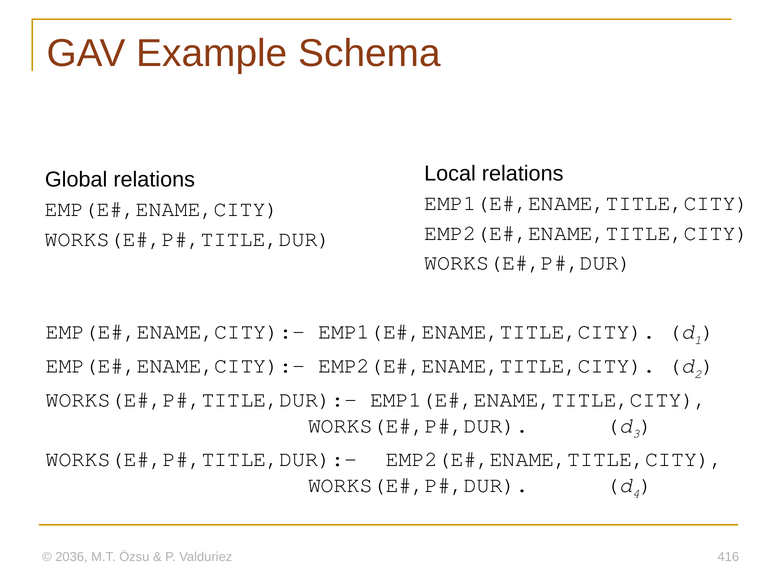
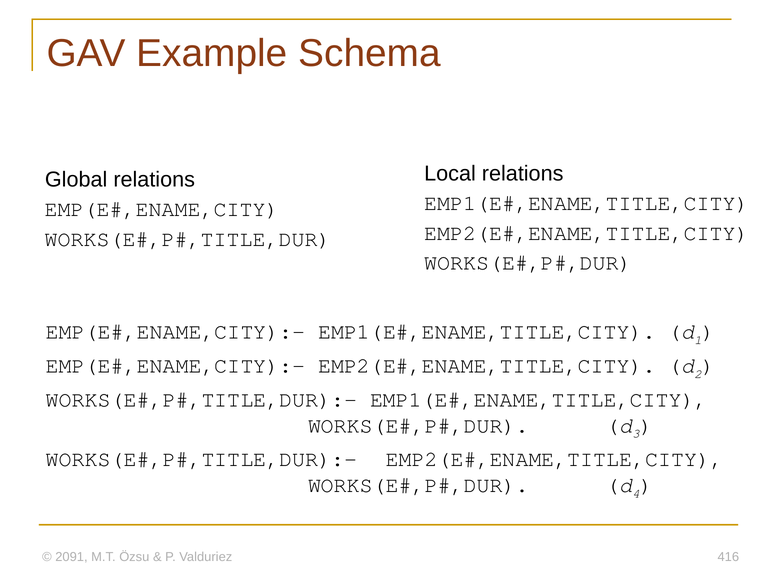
2036: 2036 -> 2091
